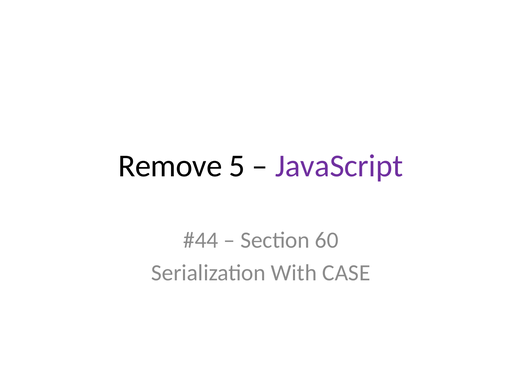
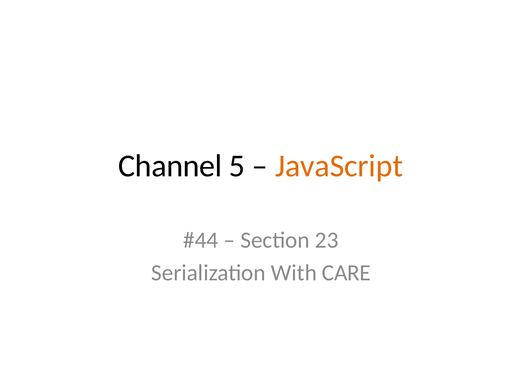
Remove: Remove -> Channel
JavaScript colour: purple -> orange
60: 60 -> 23
CASE: CASE -> CARE
